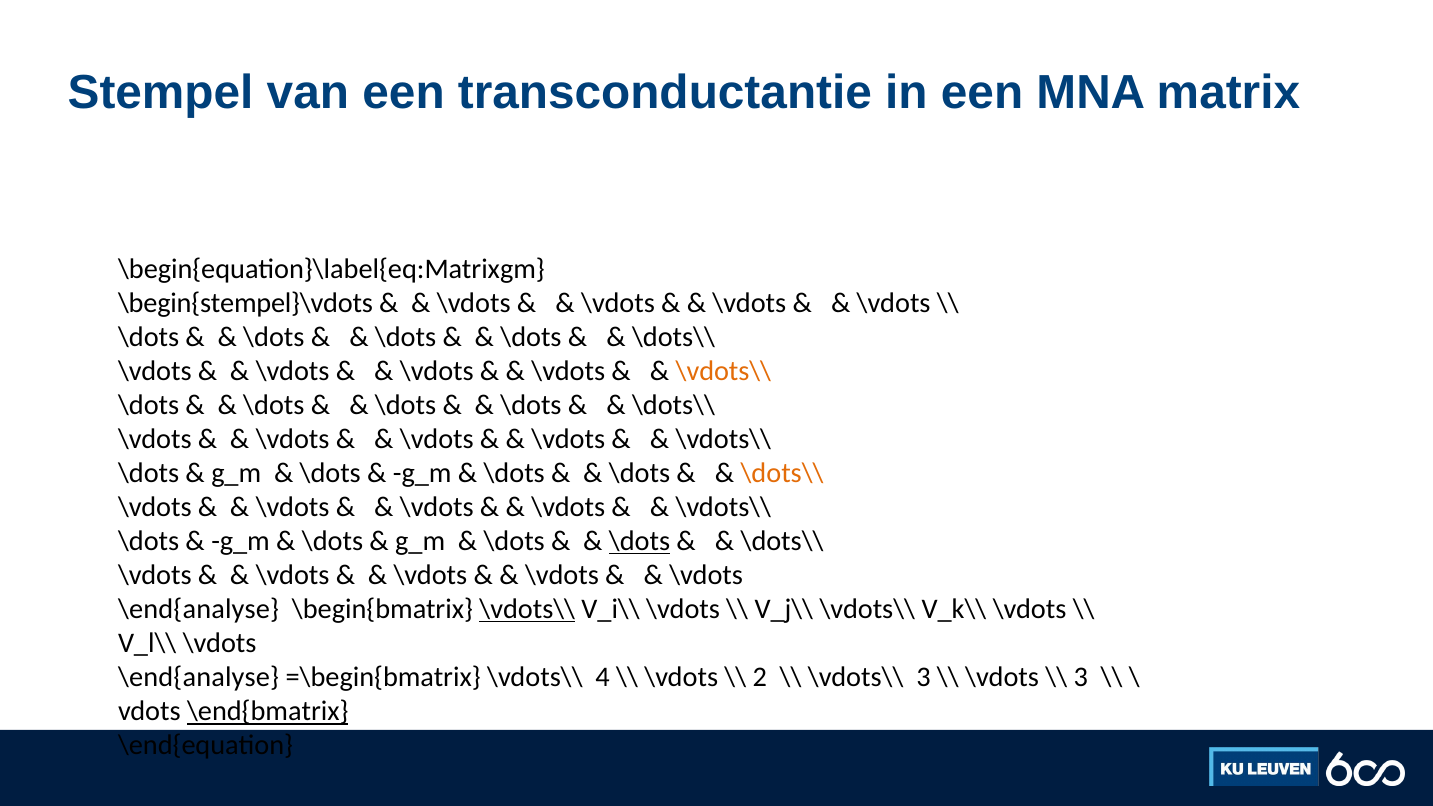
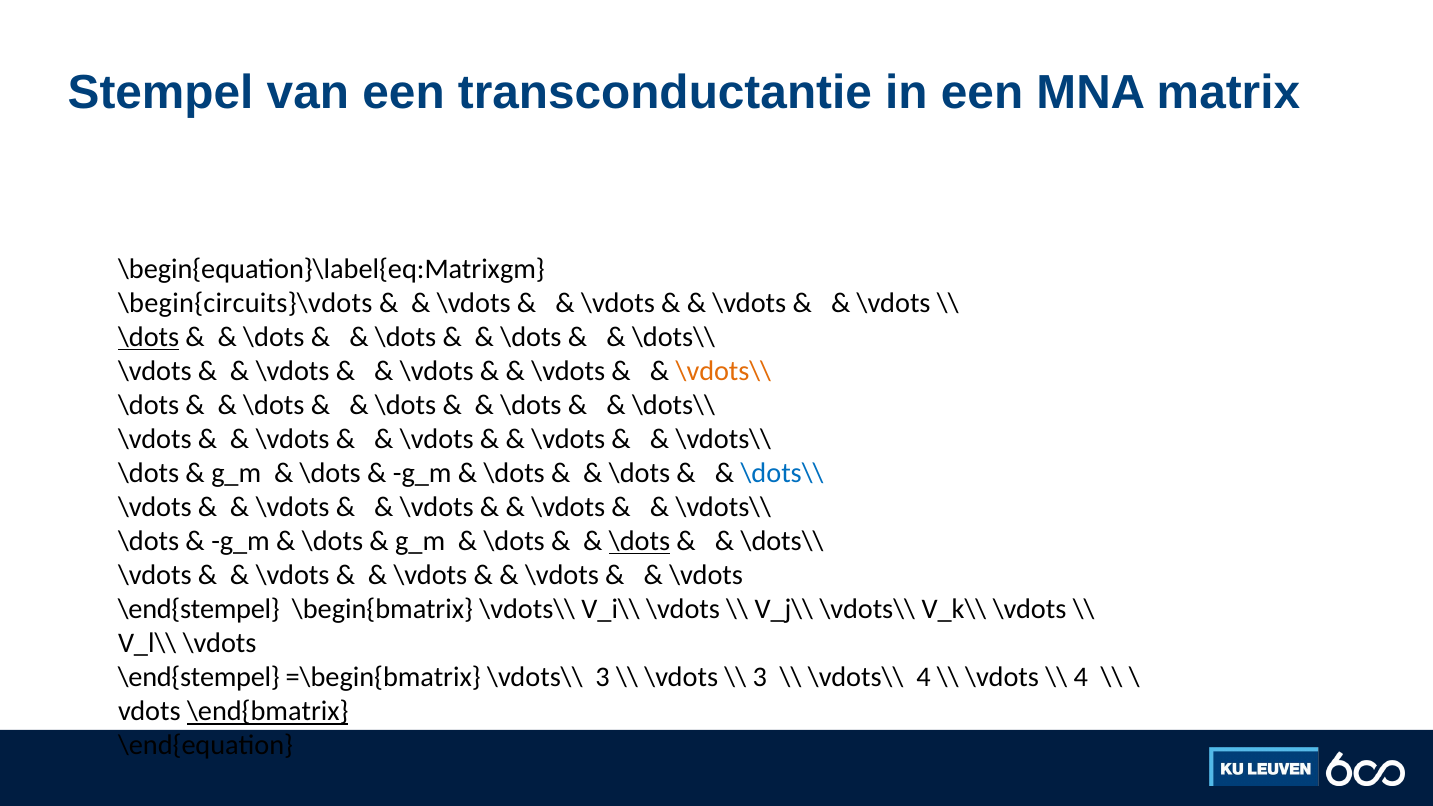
\begin{stempel}\vdots: \begin{stempel}\vdots -> \begin{circuits}\vdots
\dots at (149, 337) underline: none -> present
\dots\\ at (782, 473) colour: orange -> blue
\end{analyse at (199, 609): \end{analyse -> \end{stempel
\vdots\\ at (527, 609) underline: present -> none
\end{analyse at (199, 678): \end{analyse -> \end{stempel
\vdots\\ 4: 4 -> 3
2 at (760, 678): 2 -> 3
\vdots\\ 3: 3 -> 4
3 at (1081, 678): 3 -> 4
